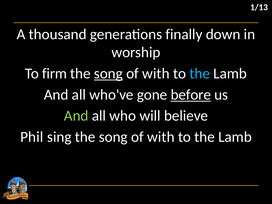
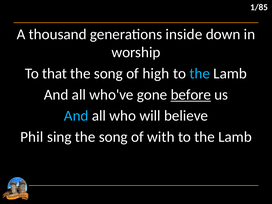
1/13: 1/13 -> 1/85
finally: finally -> inside
firm: firm -> that
song at (108, 74) underline: present -> none
with at (156, 74): with -> high
And at (76, 116) colour: light green -> light blue
